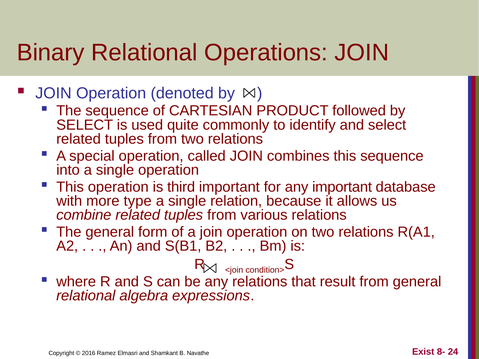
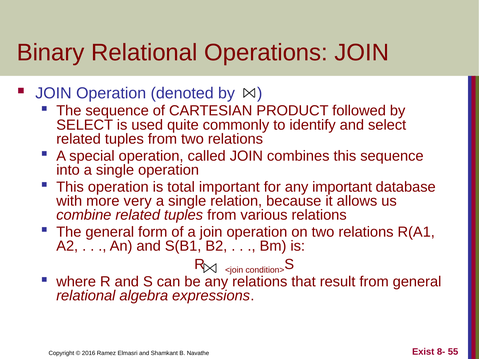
third: third -> total
type: type -> very
24: 24 -> 55
